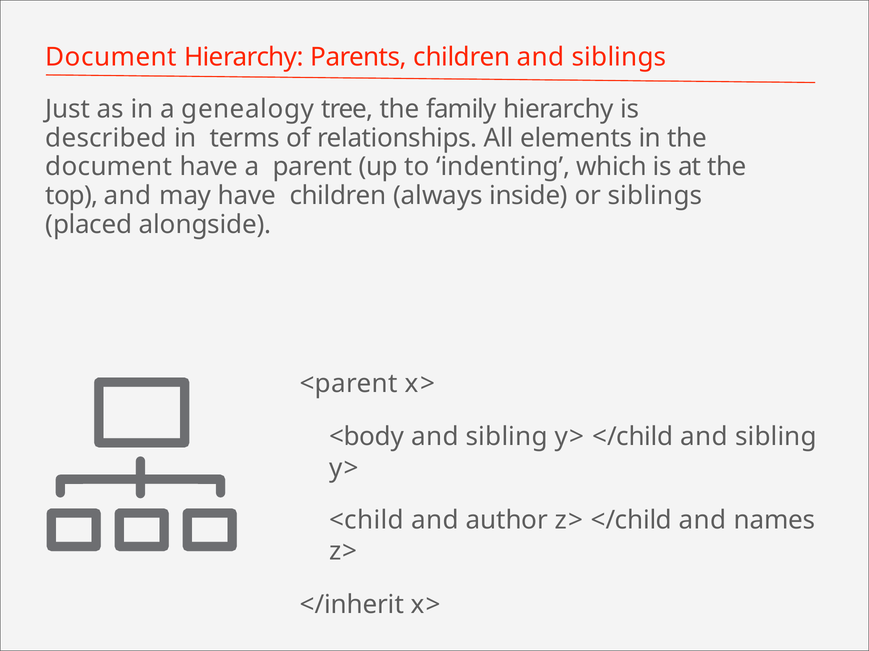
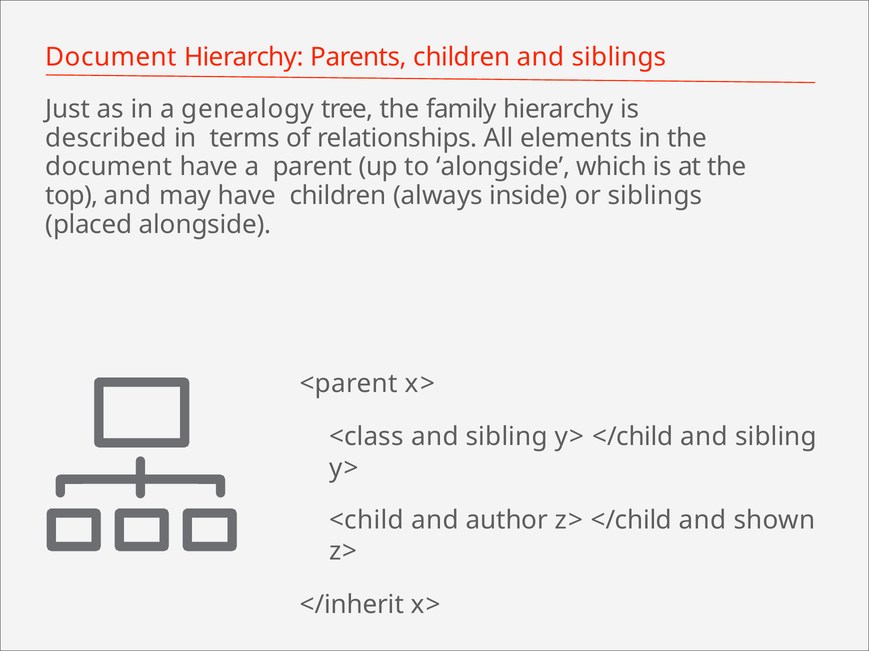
to indenting: indenting -> alongside
<body: <body -> <class
names: names -> shown
